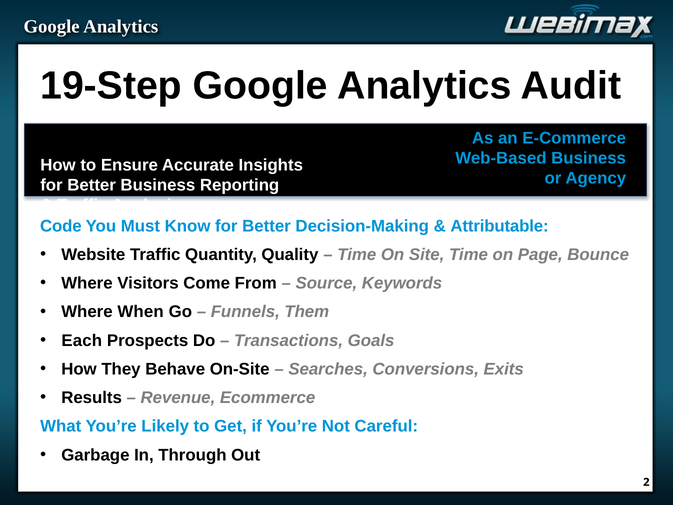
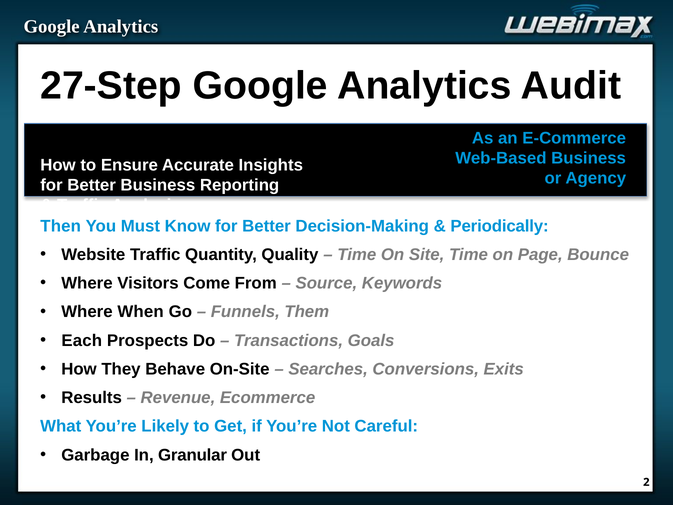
19-Step: 19-Step -> 27-Step
Code: Code -> Then
Attributable: Attributable -> Periodically
Through: Through -> Granular
